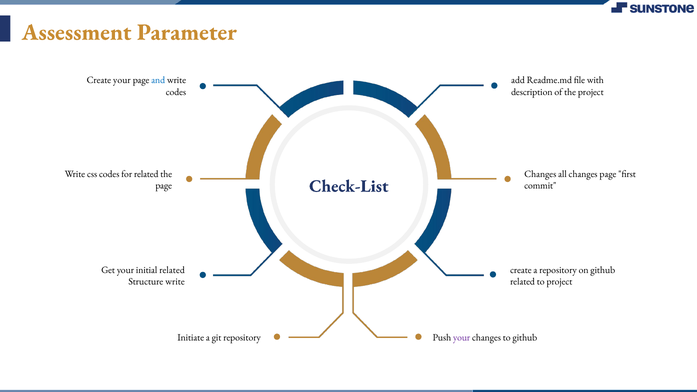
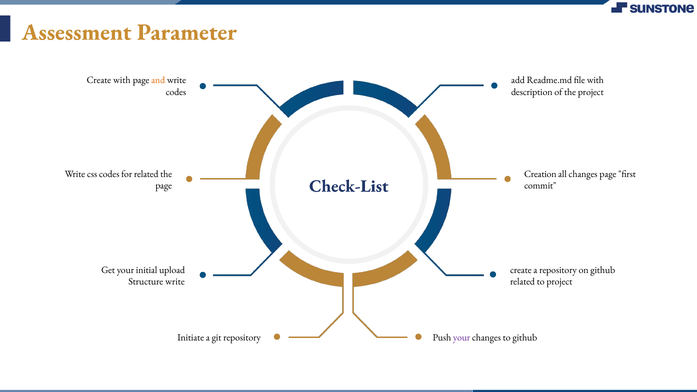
Create your: your -> with
and colour: blue -> orange
Changes at (540, 174): Changes -> Creation
initial related: related -> upload
